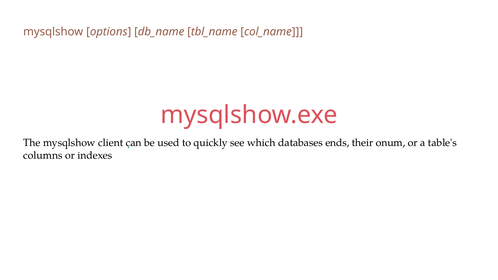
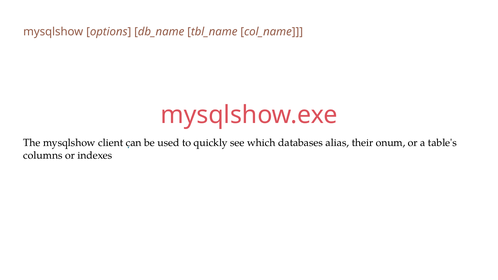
ends: ends -> alias
